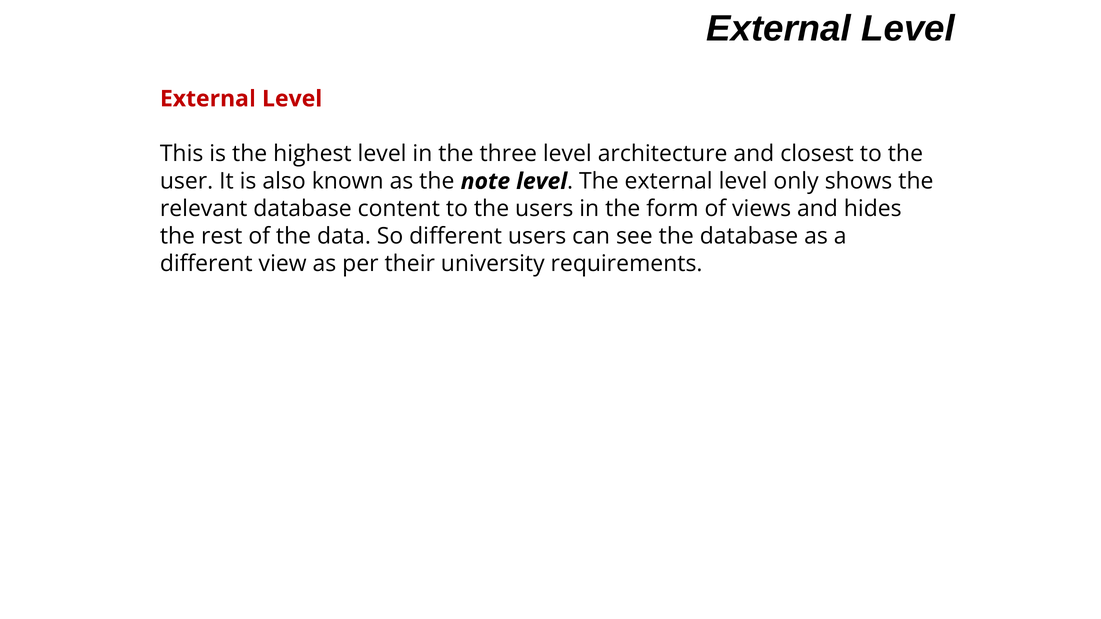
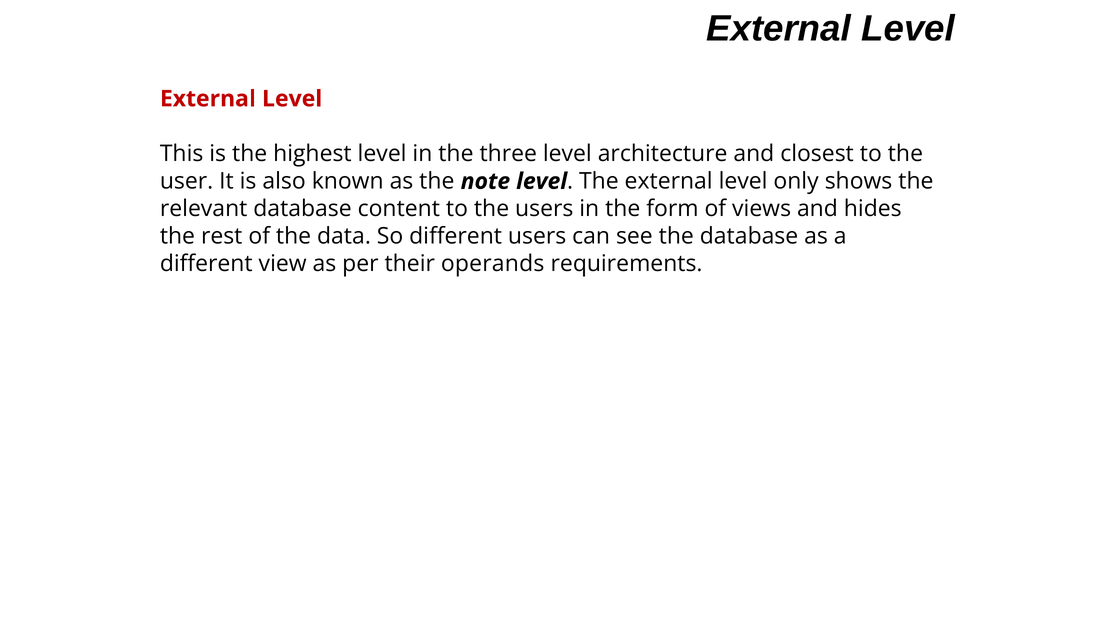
university: university -> operands
